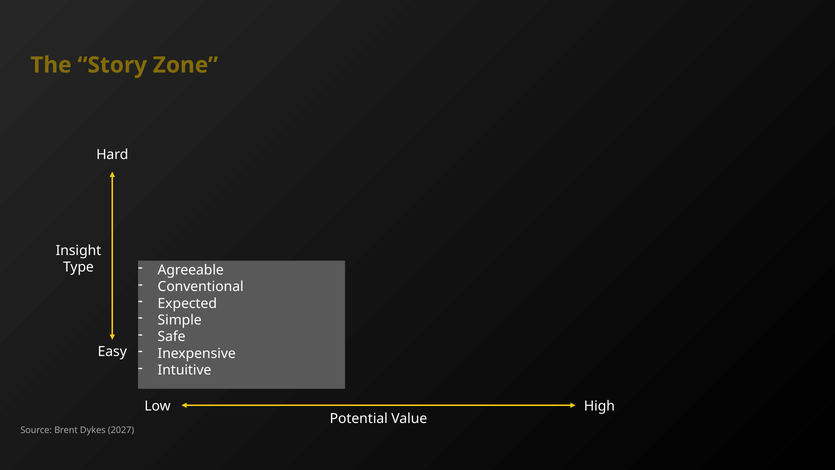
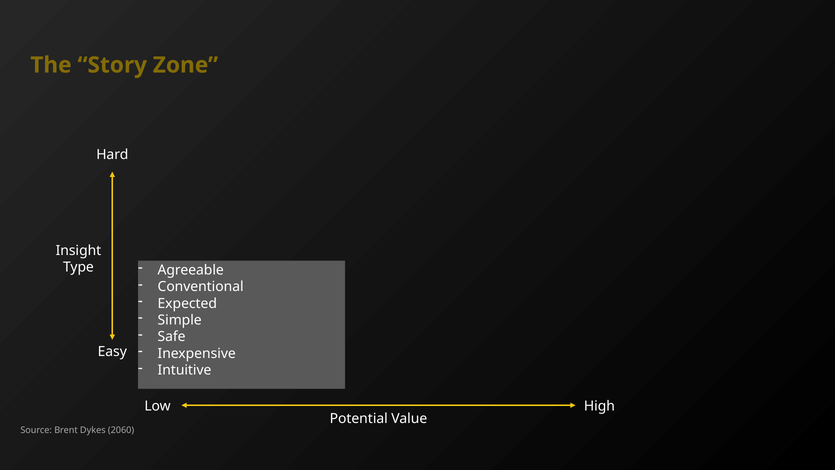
2027: 2027 -> 2060
